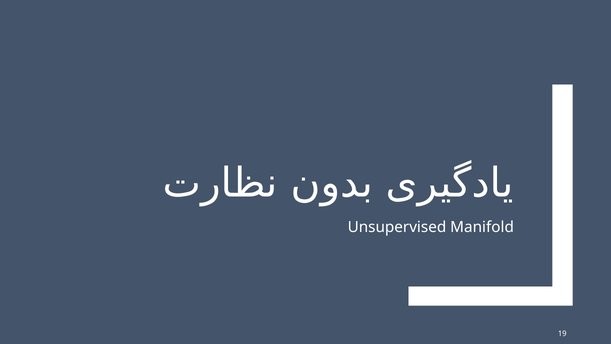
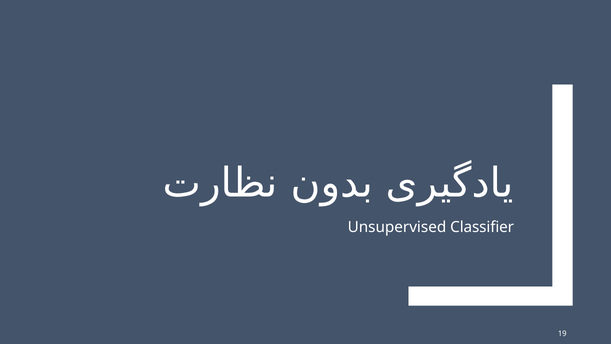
Manifold: Manifold -> Classifier
